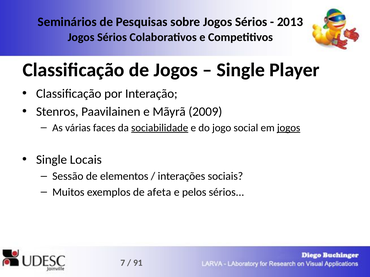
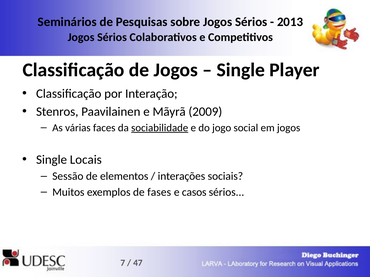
jogos at (289, 128) underline: present -> none
afeta: afeta -> fases
pelos: pelos -> casos
91: 91 -> 47
